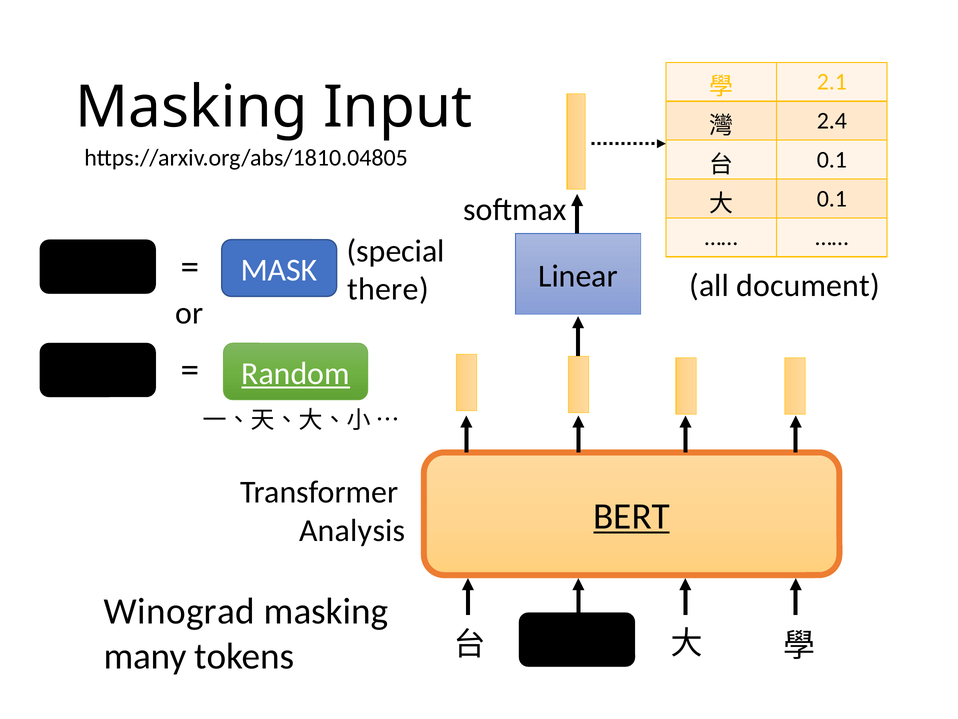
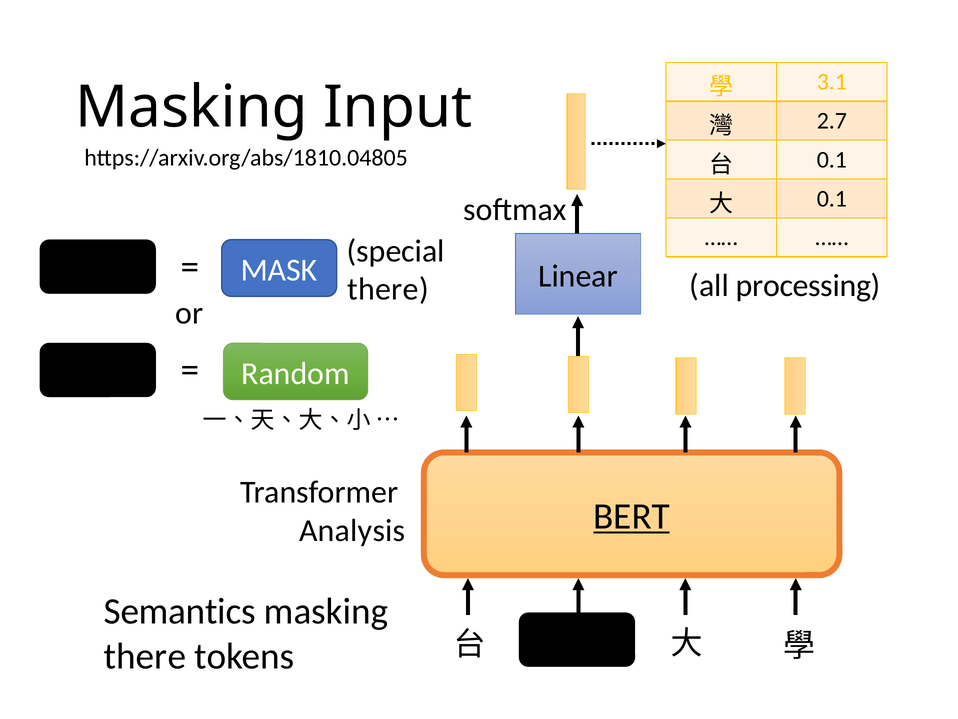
2.1: 2.1 -> 3.1
2.4: 2.4 -> 2.7
document: document -> processing
Random underline: present -> none
Winograd: Winograd -> Semantics
many at (145, 656): many -> there
